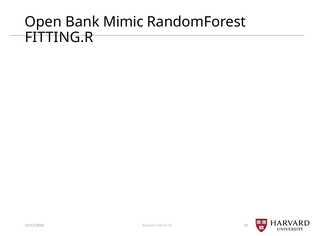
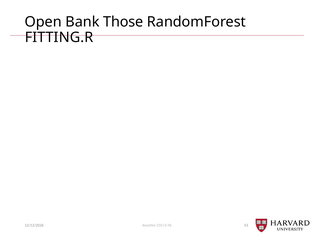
Mimic: Mimic -> Those
